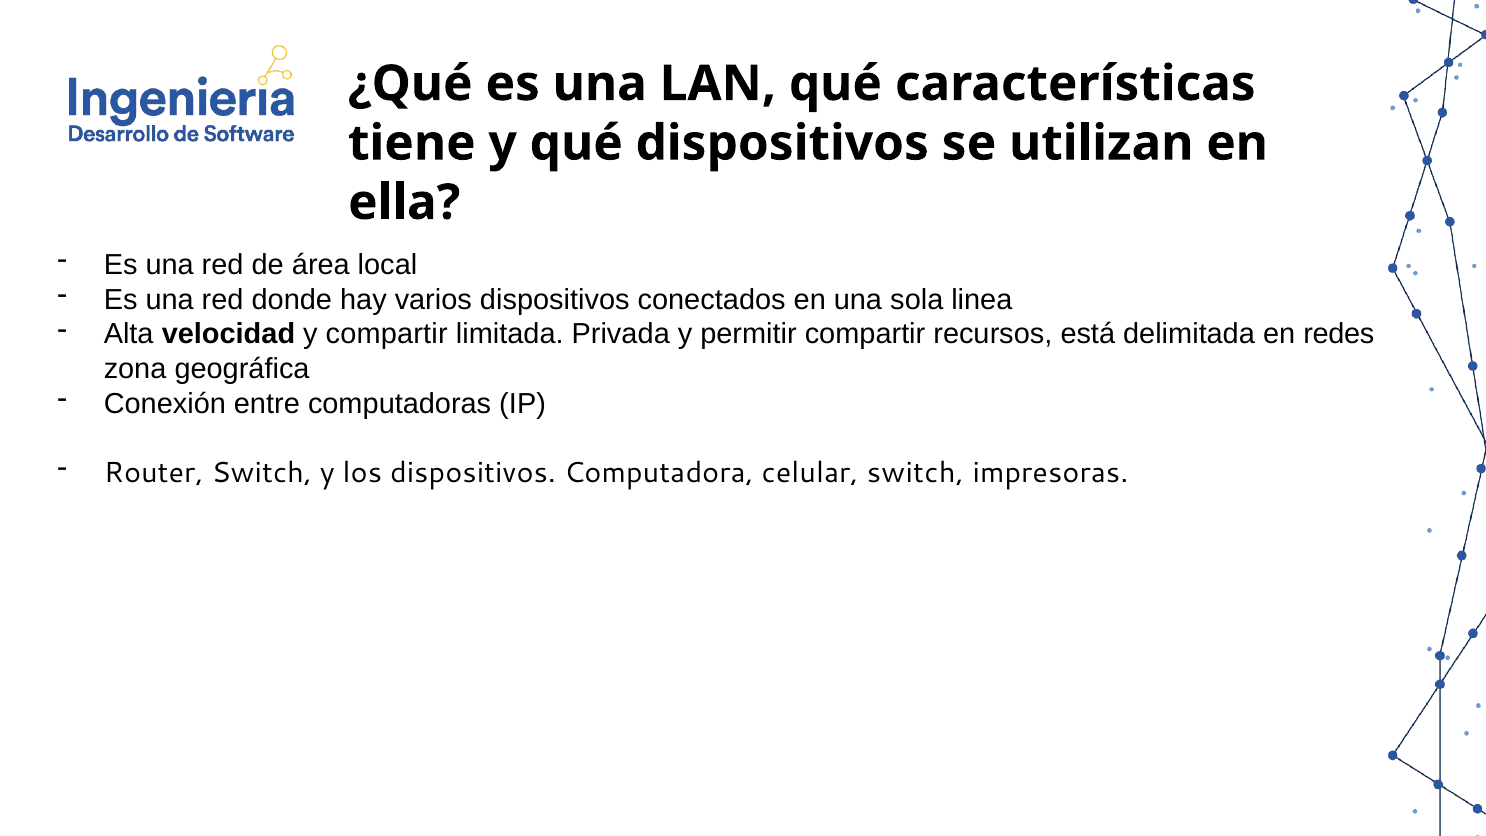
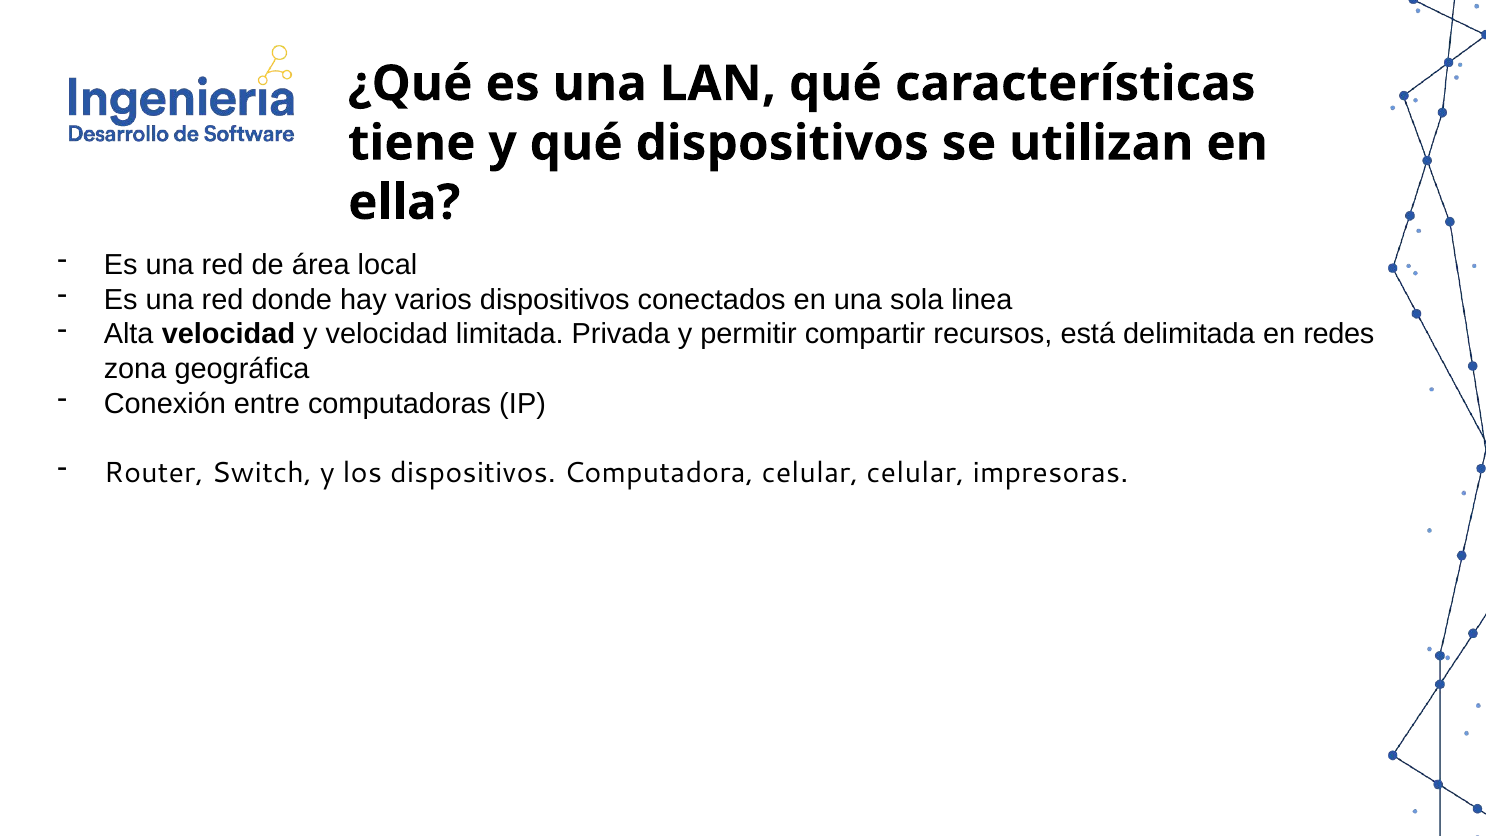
y compartir: compartir -> velocidad
celular switch: switch -> celular
